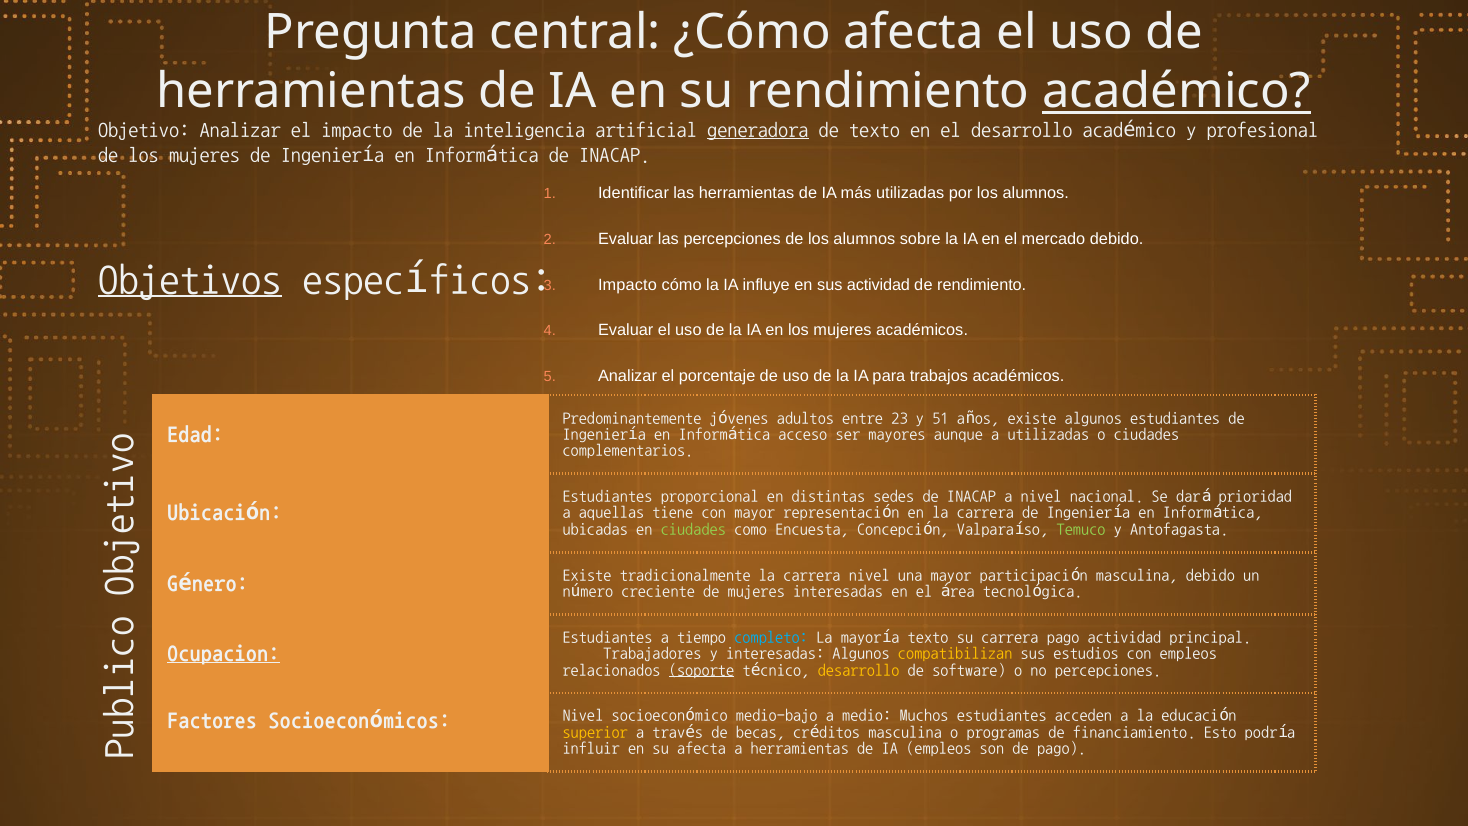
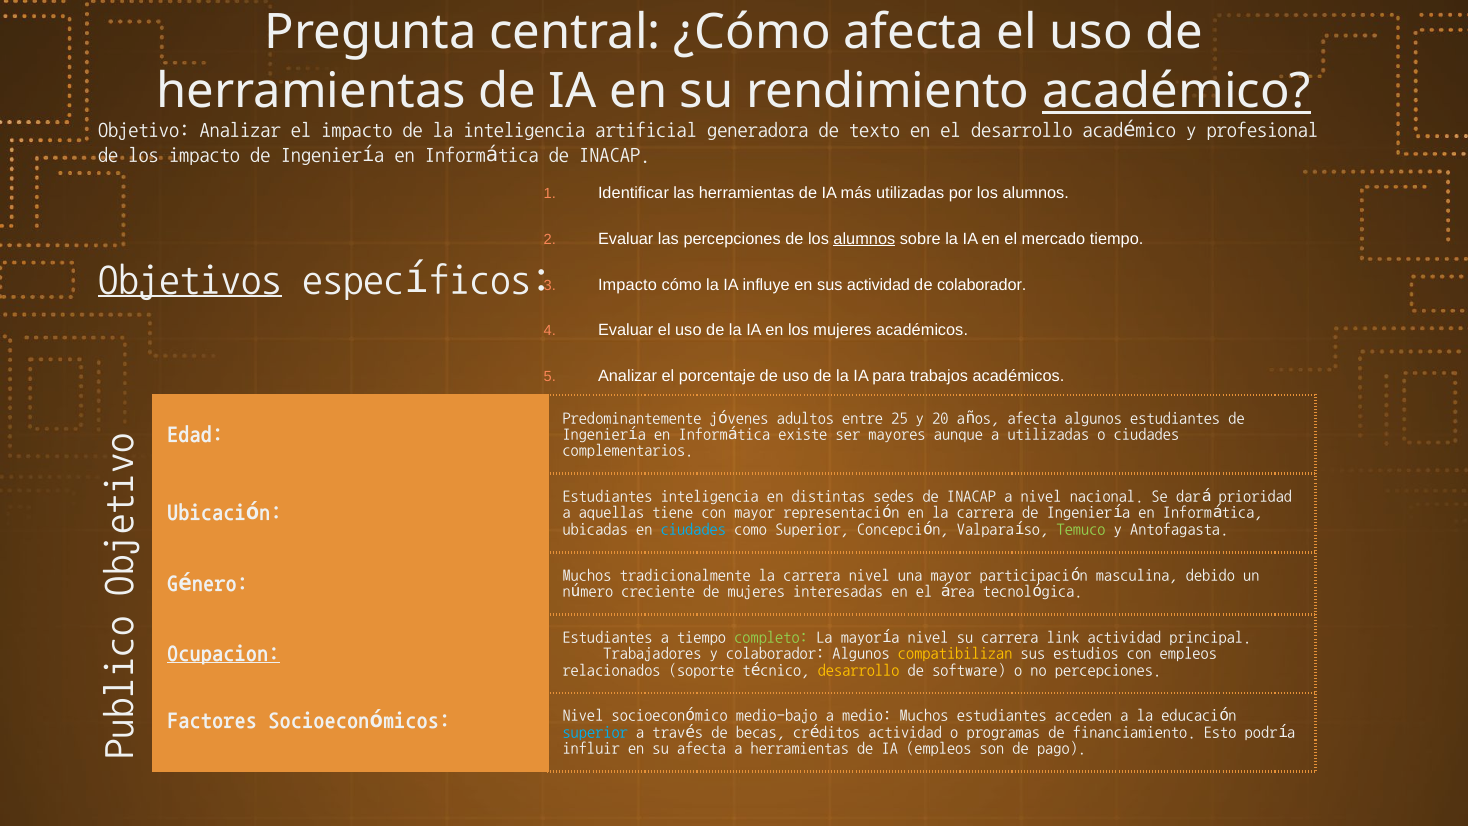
generadora underline: present -> none
de los mujeres: mujeres -> impacto
alumnos at (864, 239) underline: none -> present
mercado debido: debido -> tiempo
de rendimiento: rendimiento -> colaborador
23: 23 -> 25
51: 51 -> 20
existe at (1032, 418): existe -> afecta
acceso: acceso -> existe
Estudiantes proporcional: proporcional -> inteligencia
ciudades at (693, 529) colour: light green -> light blue
como Encuesta: Encuesta -> Superior
Existe at (587, 575): Existe -> Muchos
completo colour: light blue -> light green
mayor a texto: texto -> nivel
carrera pago: pago -> link
y interesadas: interesadas -> colaborador
soporte underline: present -> none
superior at (595, 732) colour: yellow -> light blue
masculina at (905, 732): masculina -> actividad
